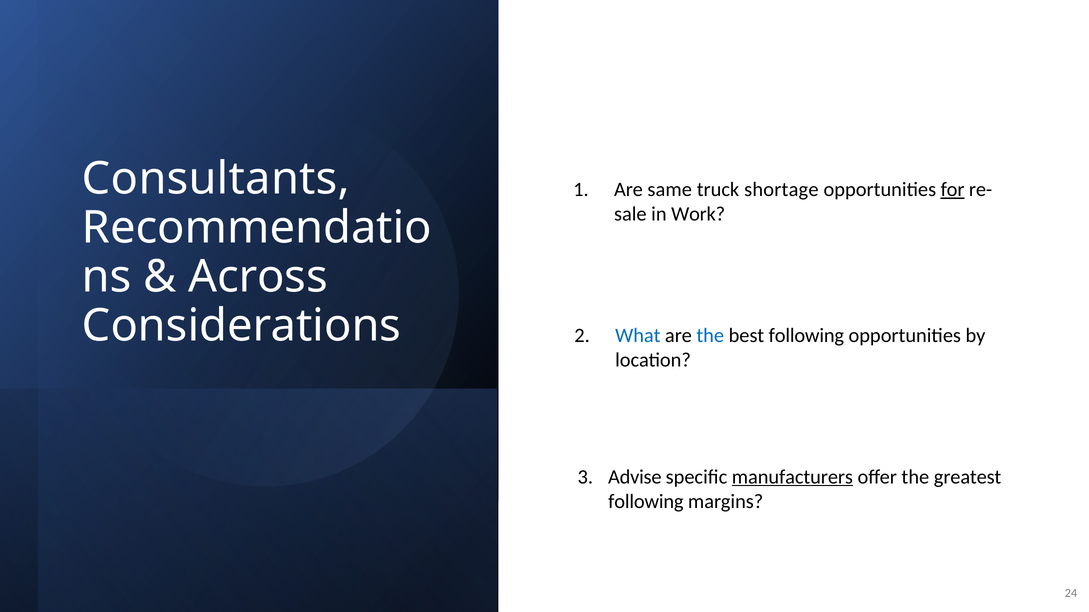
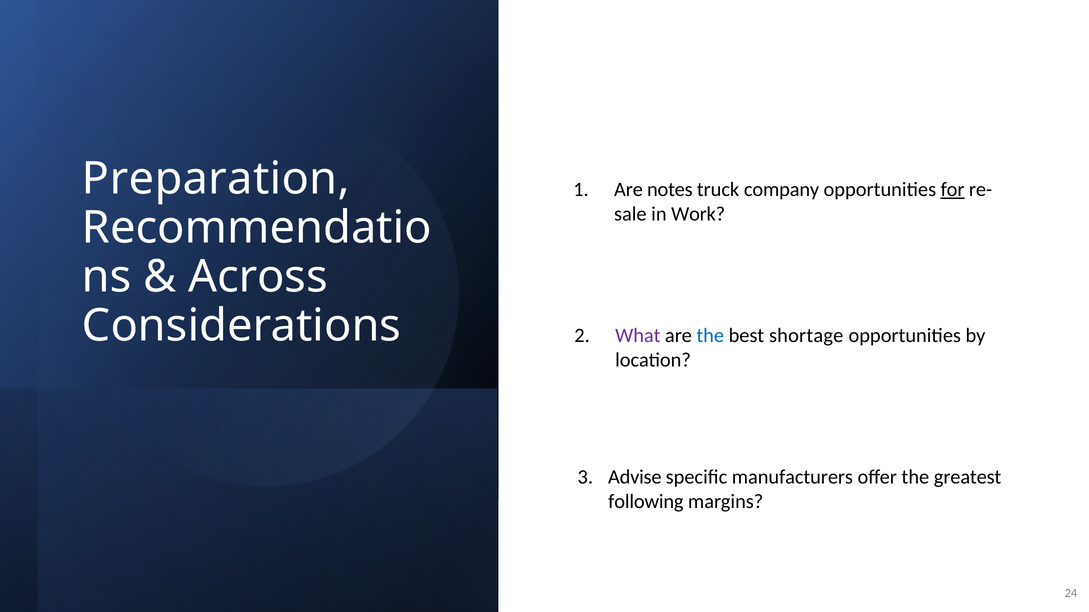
Consultants: Consultants -> Preparation
same: same -> notes
shortage: shortage -> company
What colour: blue -> purple
best following: following -> shortage
manufacturers underline: present -> none
